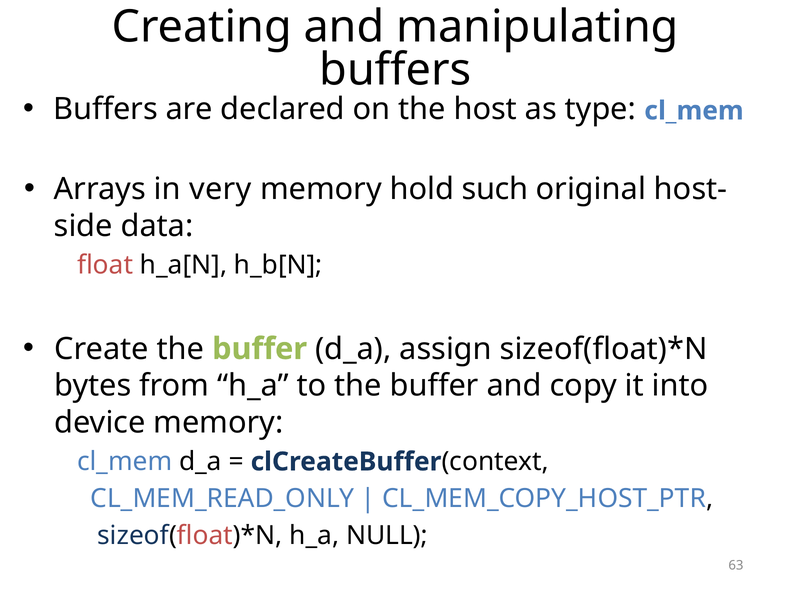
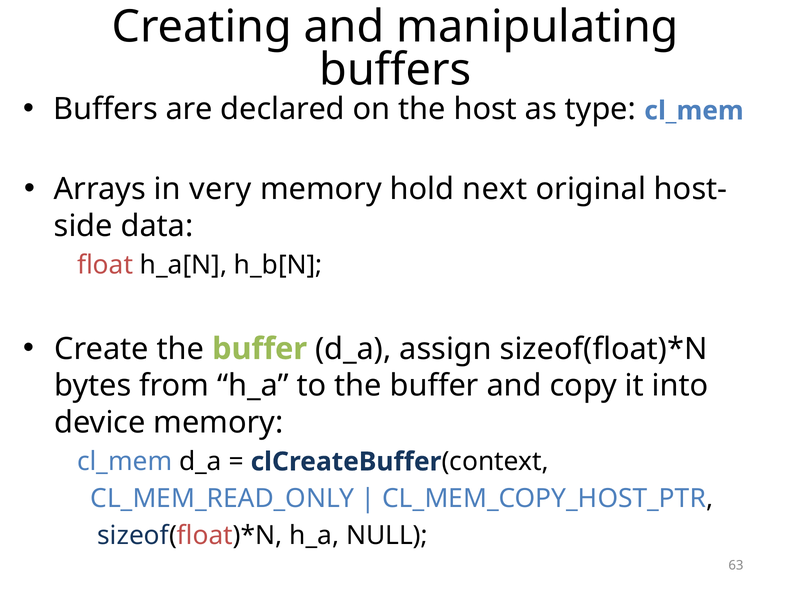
such: such -> next
